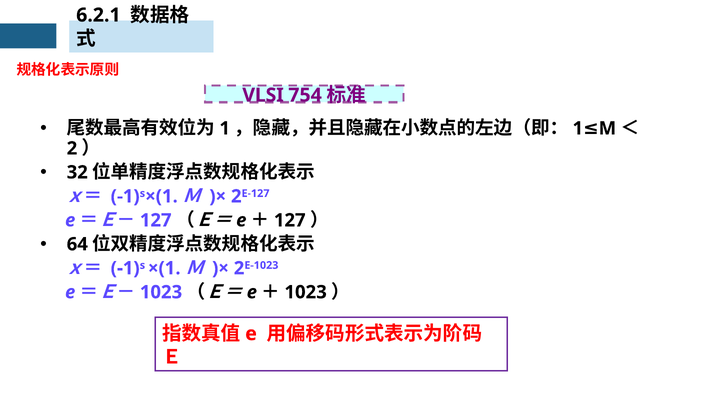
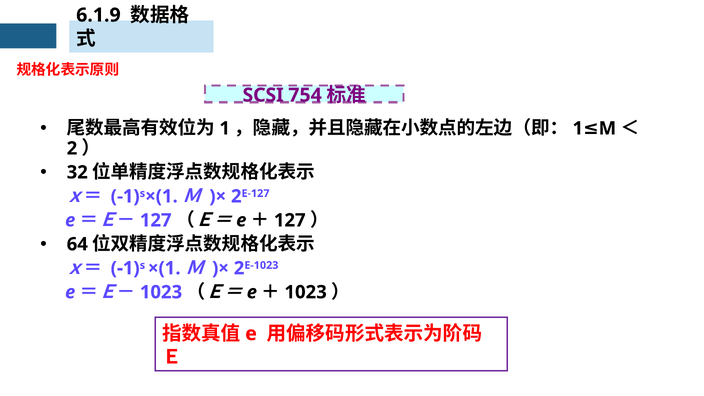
6.2.1: 6.2.1 -> 6.1.9
VLSI: VLSI -> SCSI
